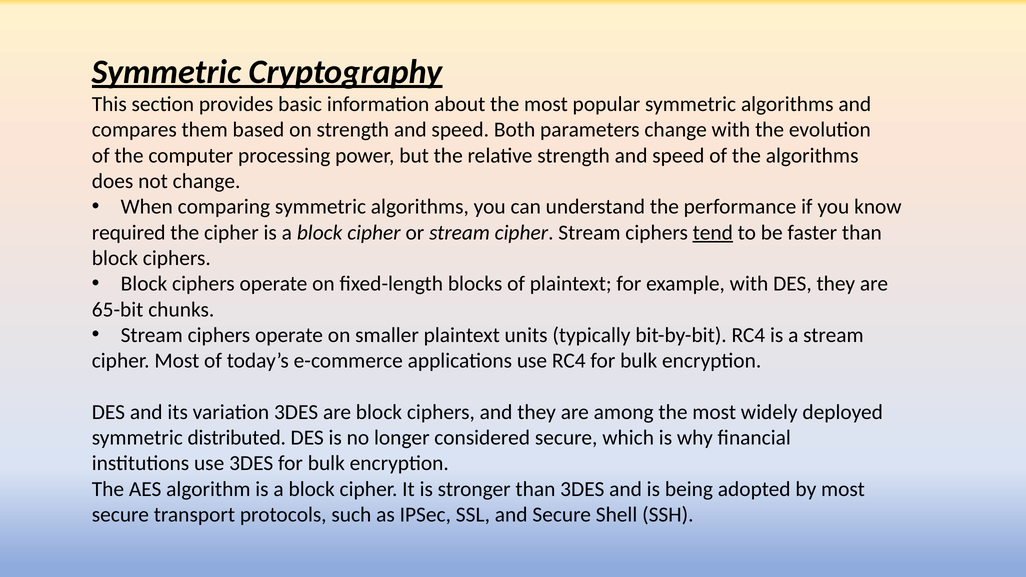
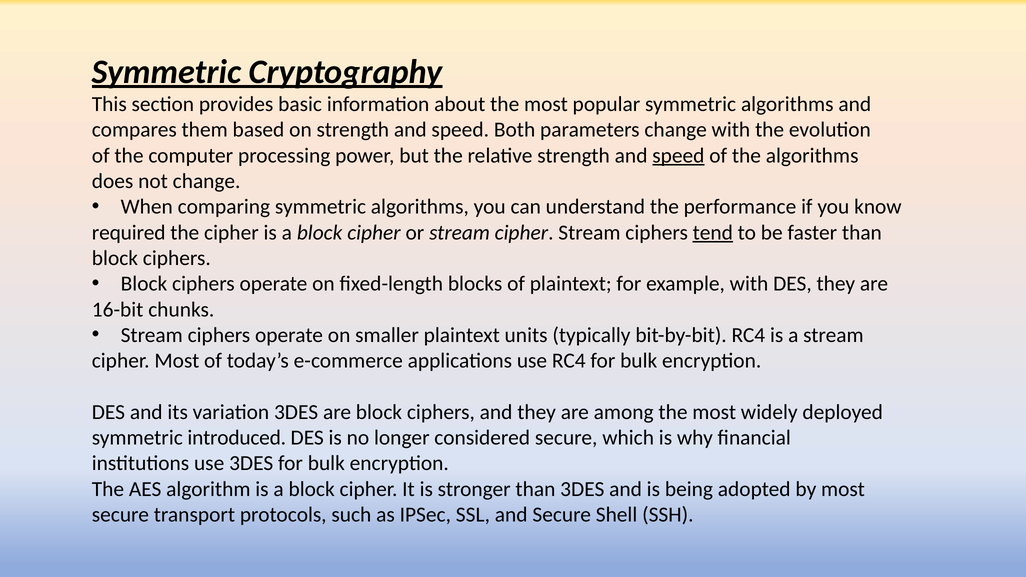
speed at (678, 156) underline: none -> present
65-bit: 65-bit -> 16-bit
distributed: distributed -> introduced
